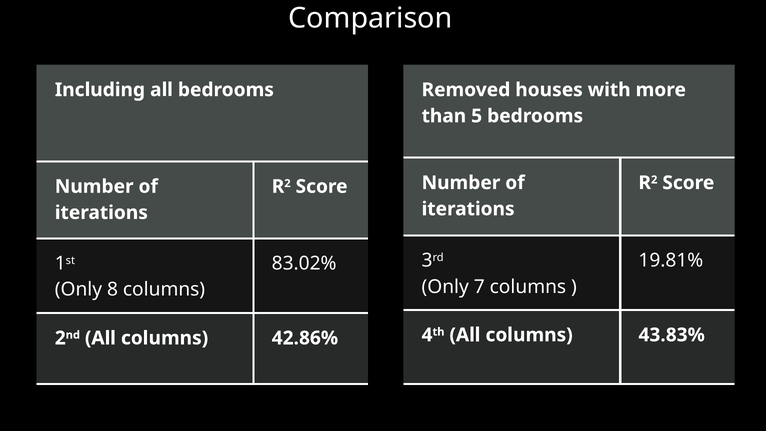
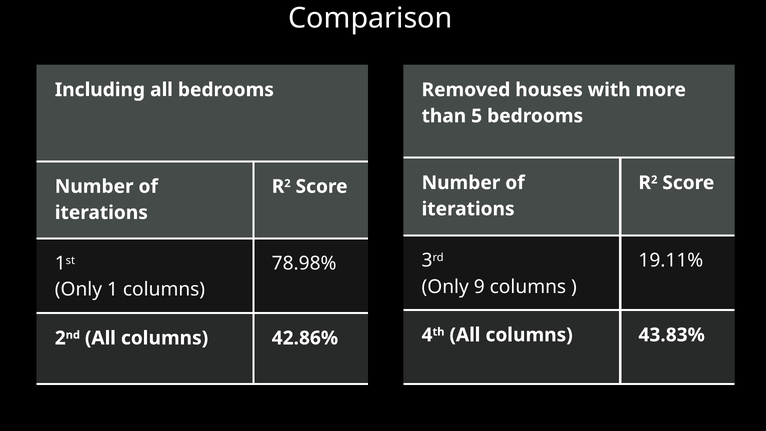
19.81%: 19.81% -> 19.11%
83.02%: 83.02% -> 78.98%
7: 7 -> 9
8: 8 -> 1
